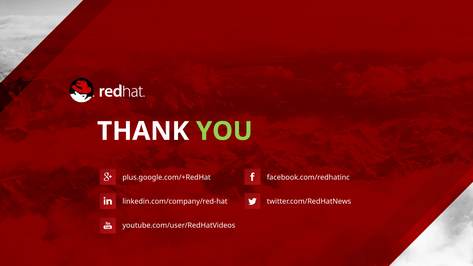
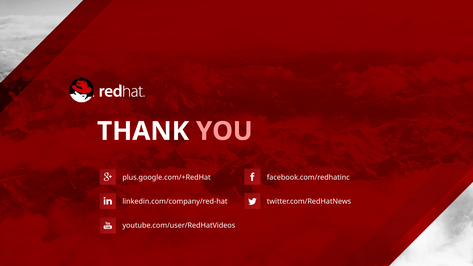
YOU colour: light green -> pink
